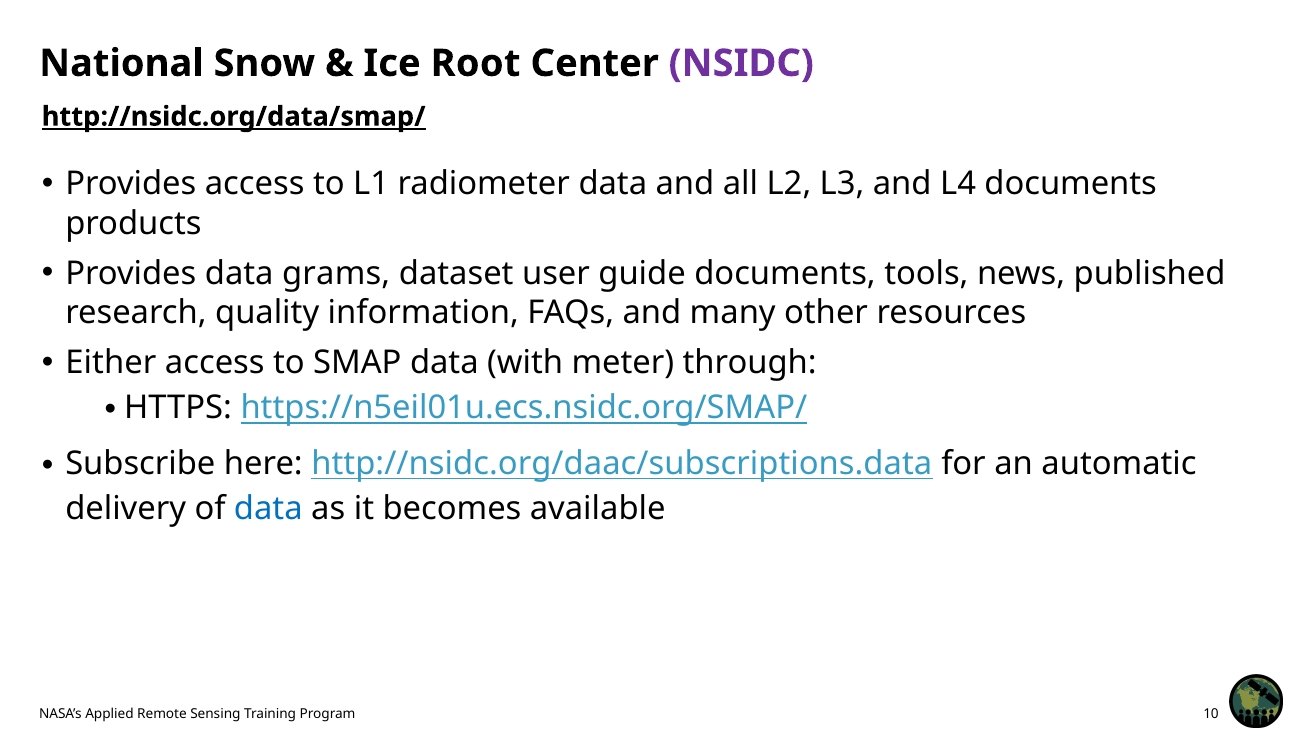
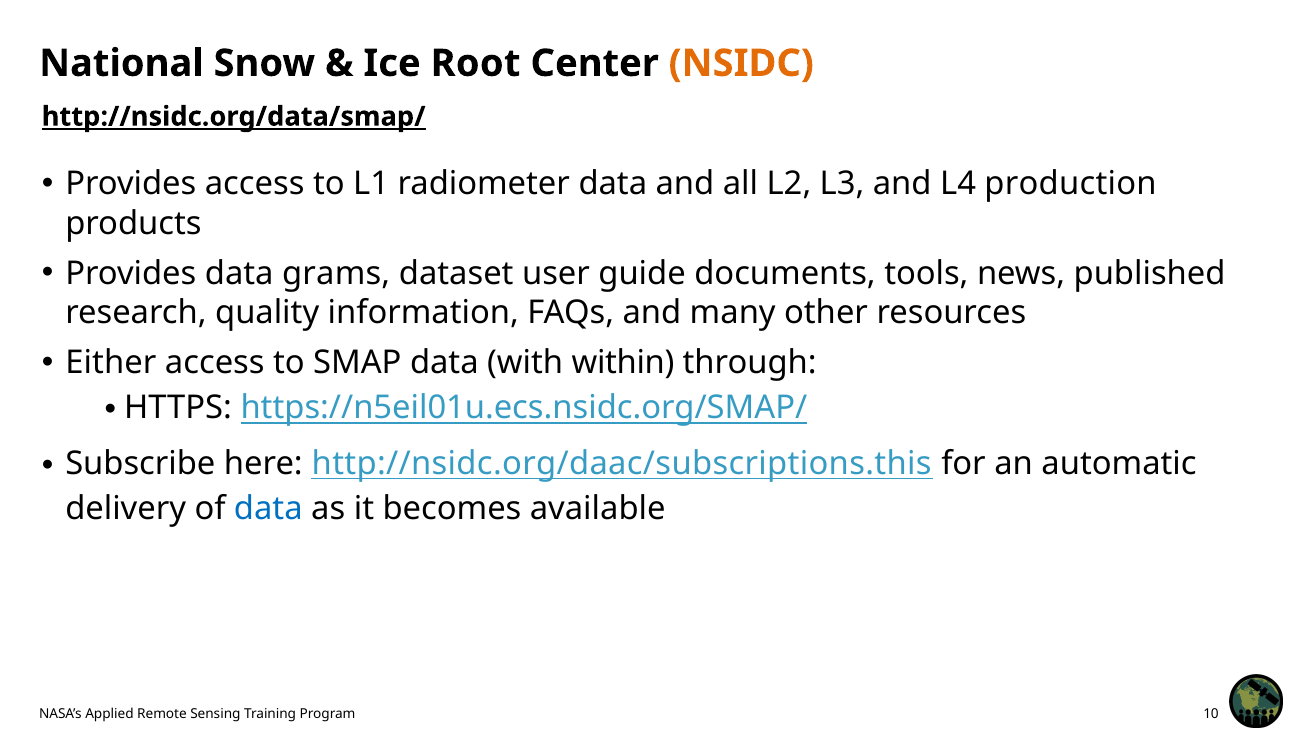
NSIDC colour: purple -> orange
L4 documents: documents -> production
meter: meter -> within
http://nsidc.org/daac/subscriptions.data: http://nsidc.org/daac/subscriptions.data -> http://nsidc.org/daac/subscriptions.this
